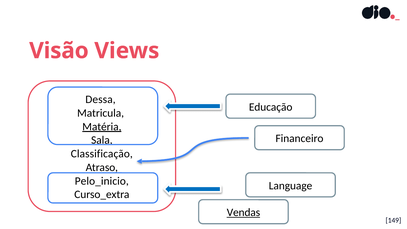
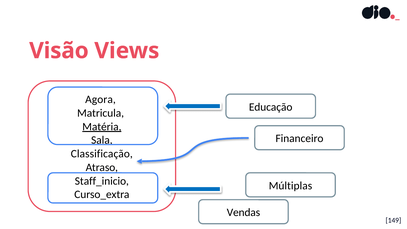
Dessa: Dessa -> Agora
Pelo_inicio: Pelo_inicio -> Staff_inicio
Language: Language -> Múltiplas
Vendas underline: present -> none
